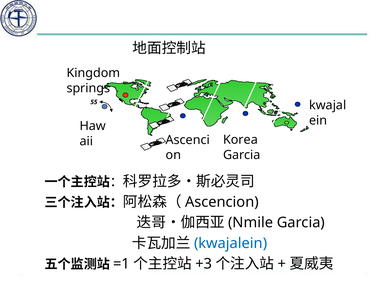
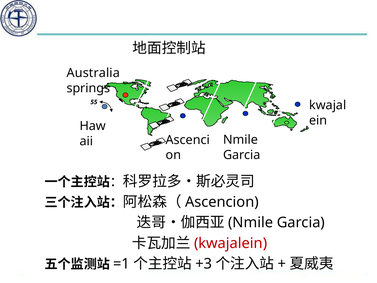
Kingdom: Kingdom -> Australia
Korea at (240, 140): Korea -> Nmile
kwajalein colour: blue -> red
